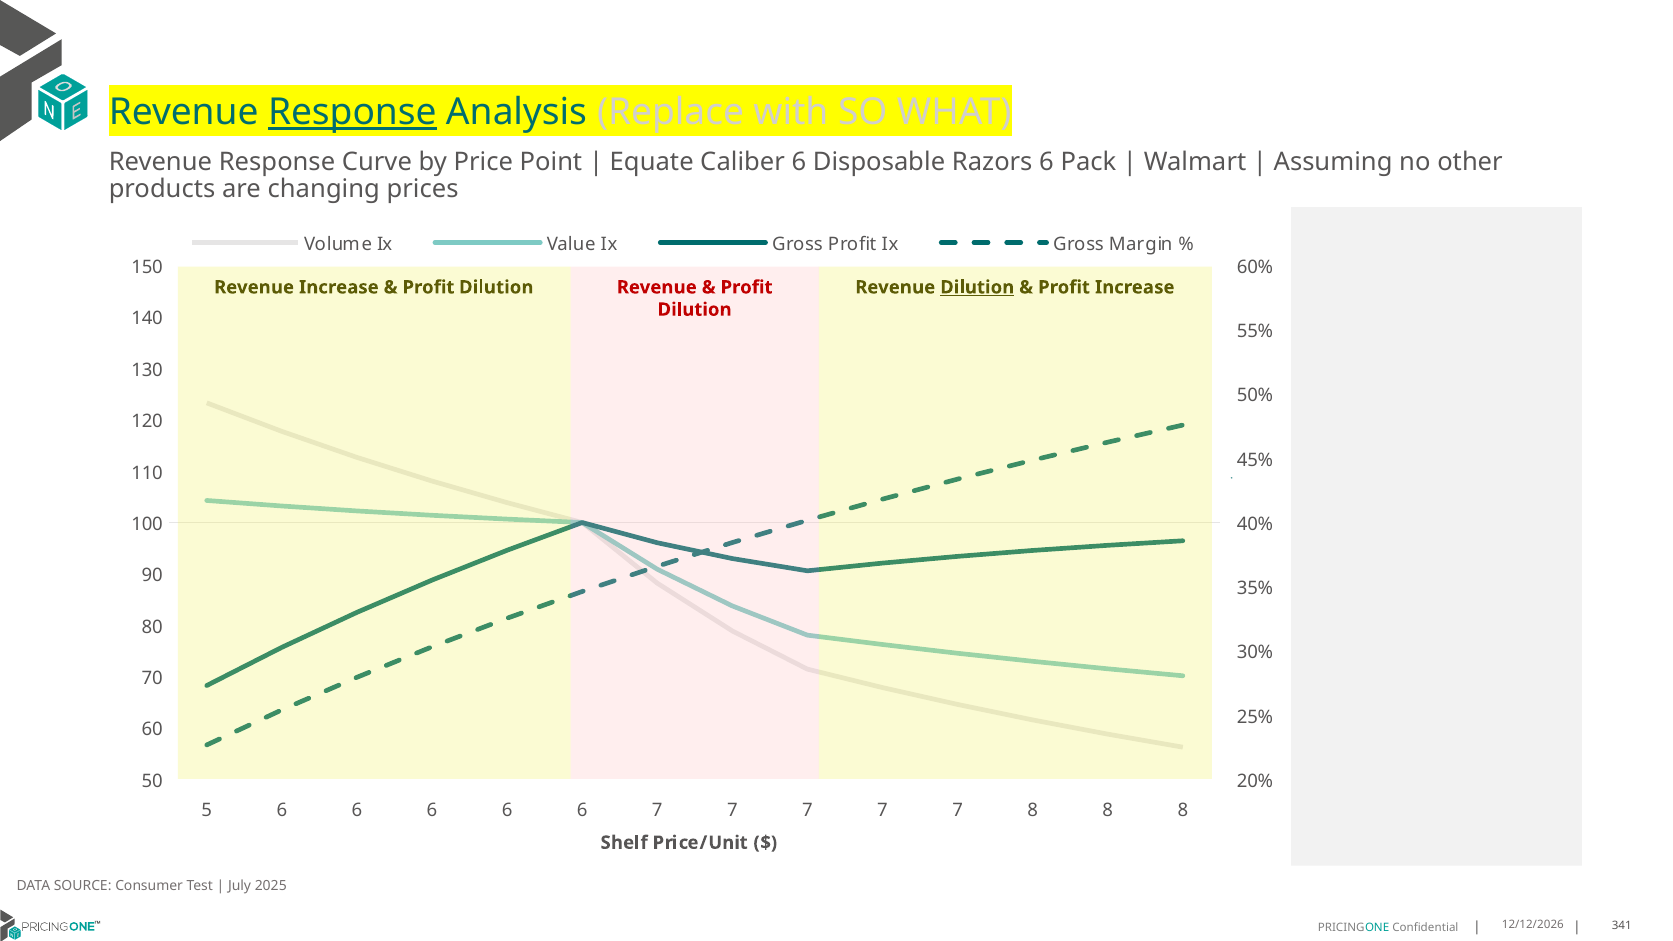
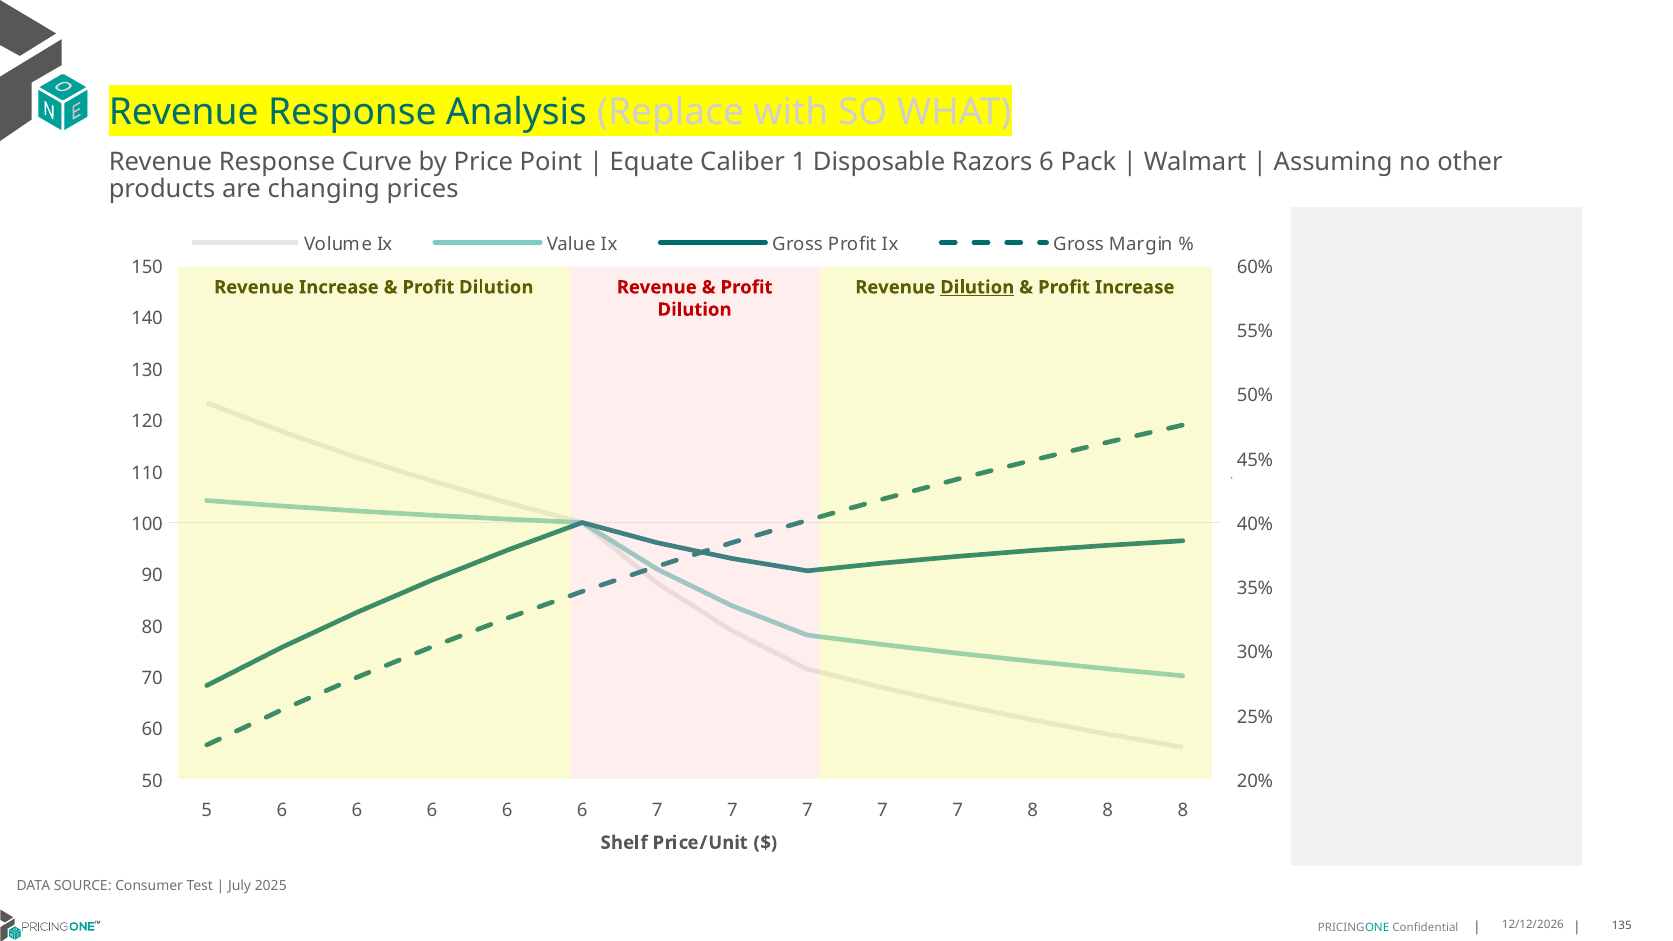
Response at (352, 112) underline: present -> none
Caliber 6: 6 -> 1
341: 341 -> 135
